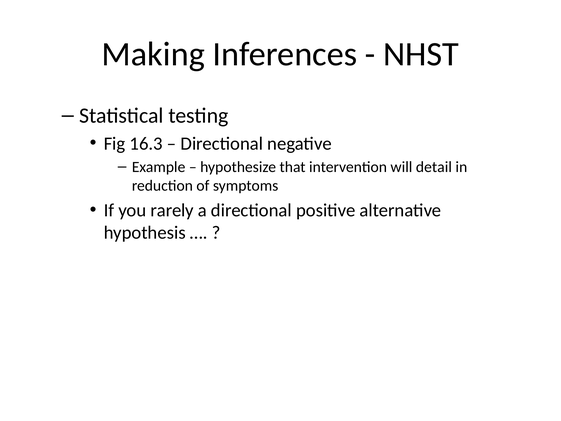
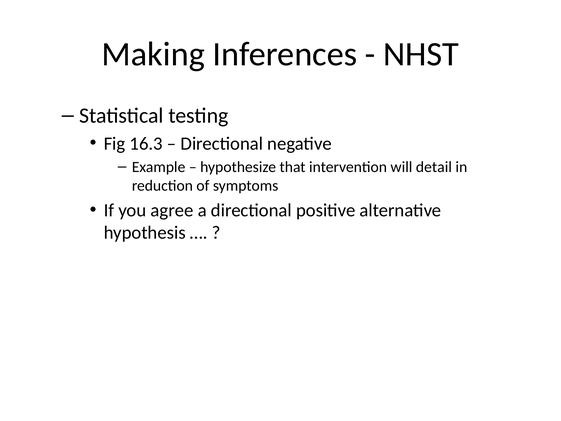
rarely: rarely -> agree
